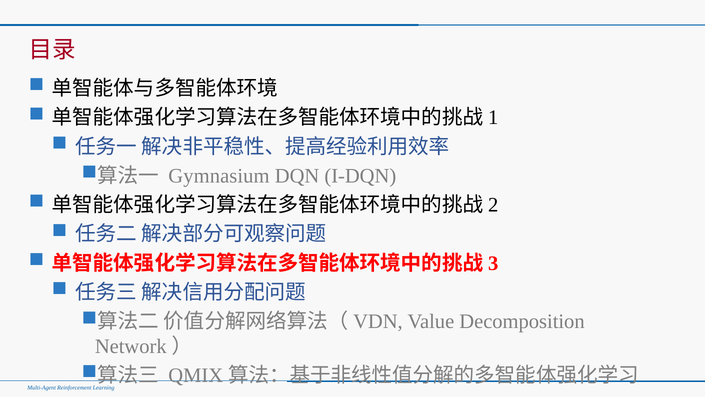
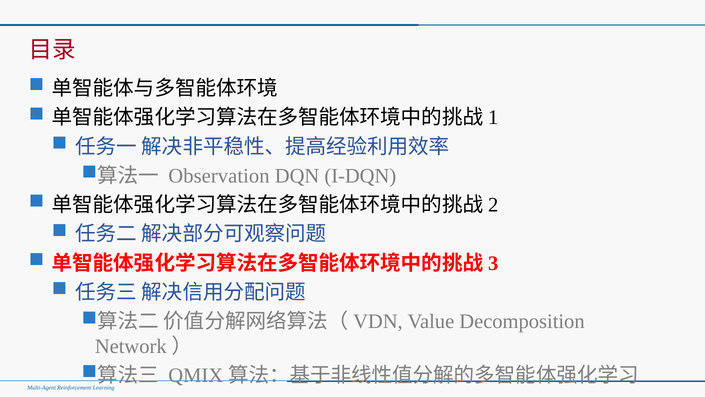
Gymnasium: Gymnasium -> Observation
